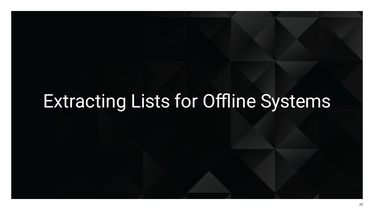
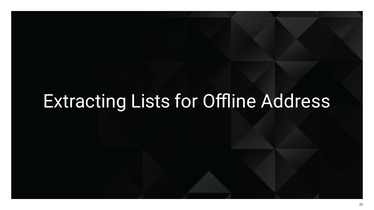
Systems: Systems -> Address
